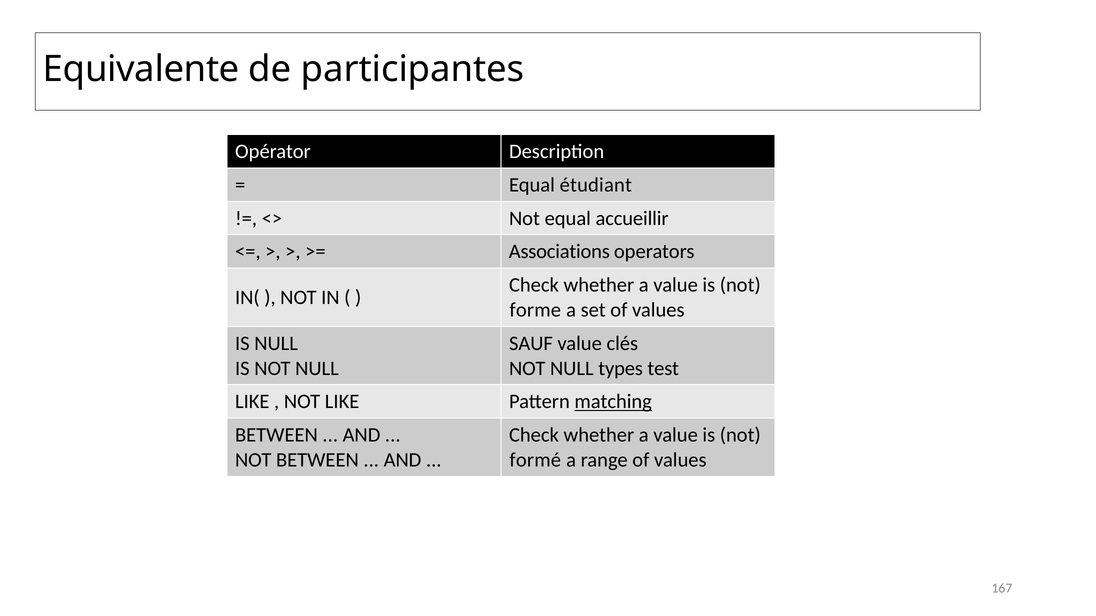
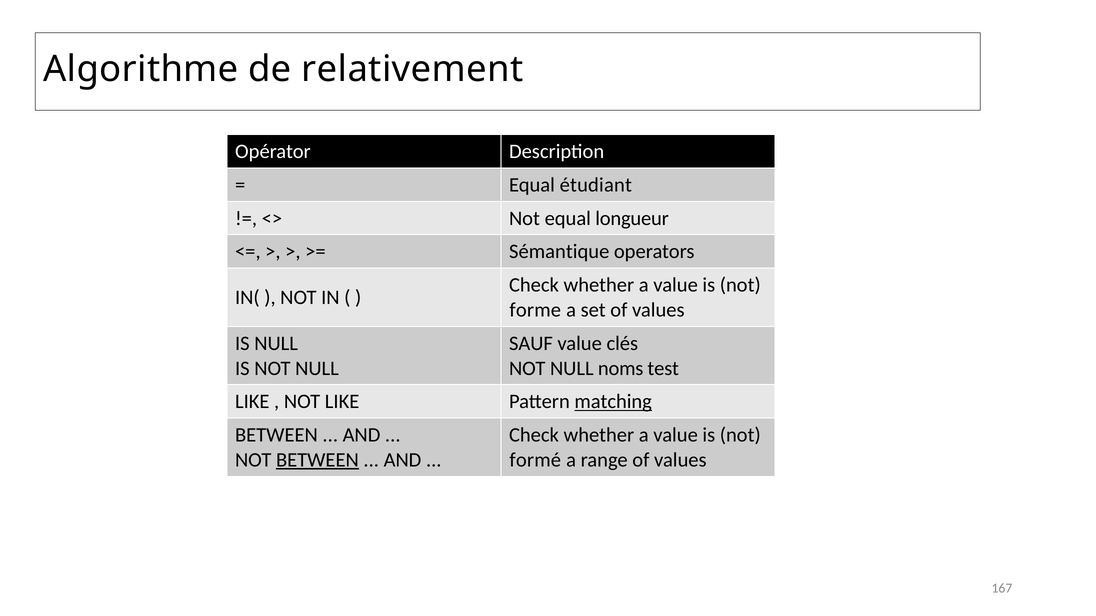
Equivalente: Equivalente -> Algorithme
participantes: participantes -> relativement
accueillir: accueillir -> longueur
Associations: Associations -> Sémantique
types: types -> noms
BETWEEN at (317, 460) underline: none -> present
